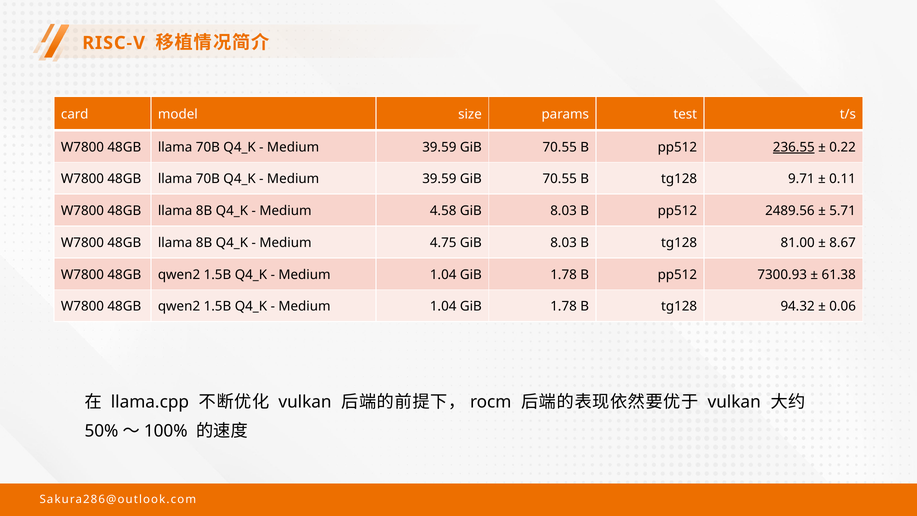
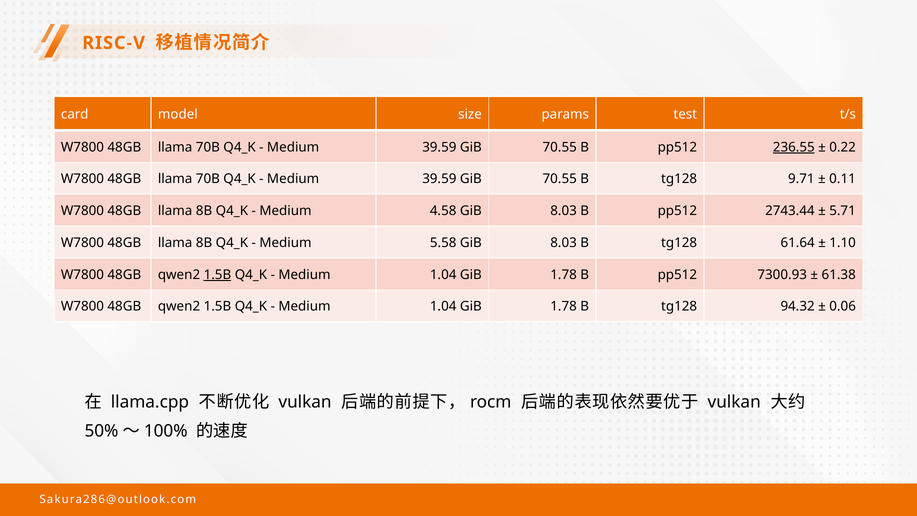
2489.56: 2489.56 -> 2743.44
4.75: 4.75 -> 5.58
81.00: 81.00 -> 61.64
8.67: 8.67 -> 1.10
1.5B at (217, 275) underline: none -> present
